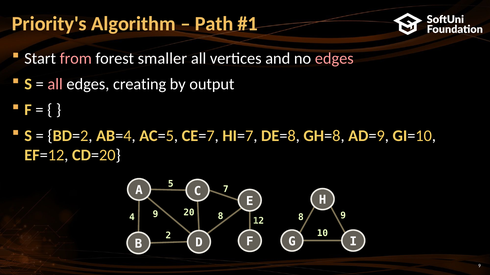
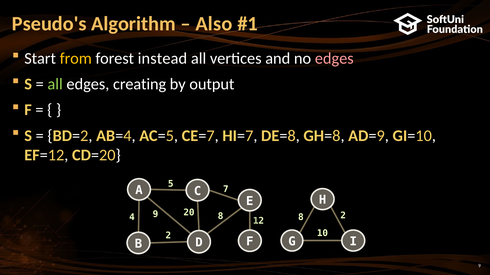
Priority's: Priority's -> Pseudo's
Path: Path -> Also
from colour: pink -> yellow
smaller: smaller -> instead
all at (55, 84) colour: pink -> light green
8 9: 9 -> 2
